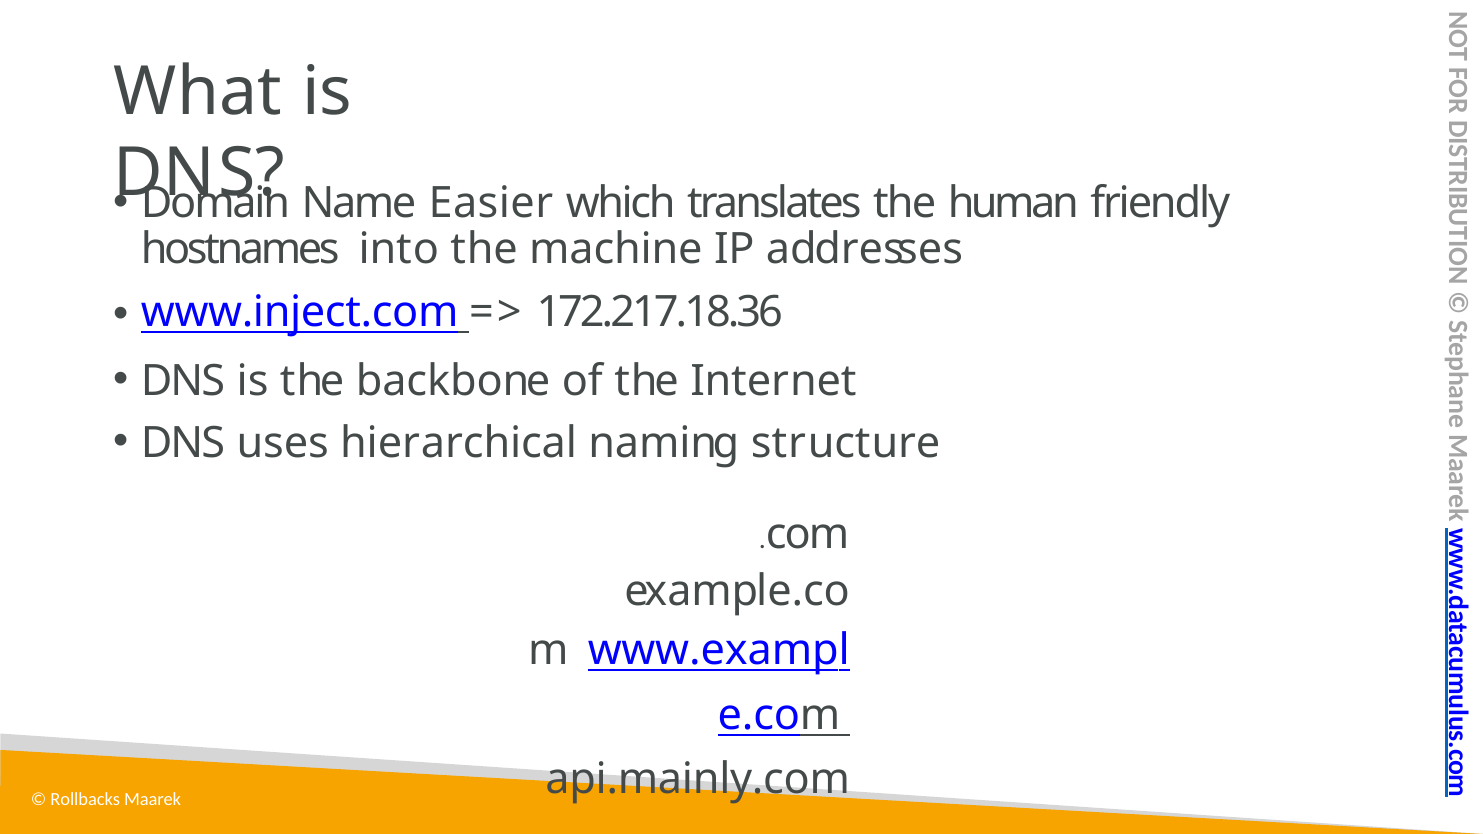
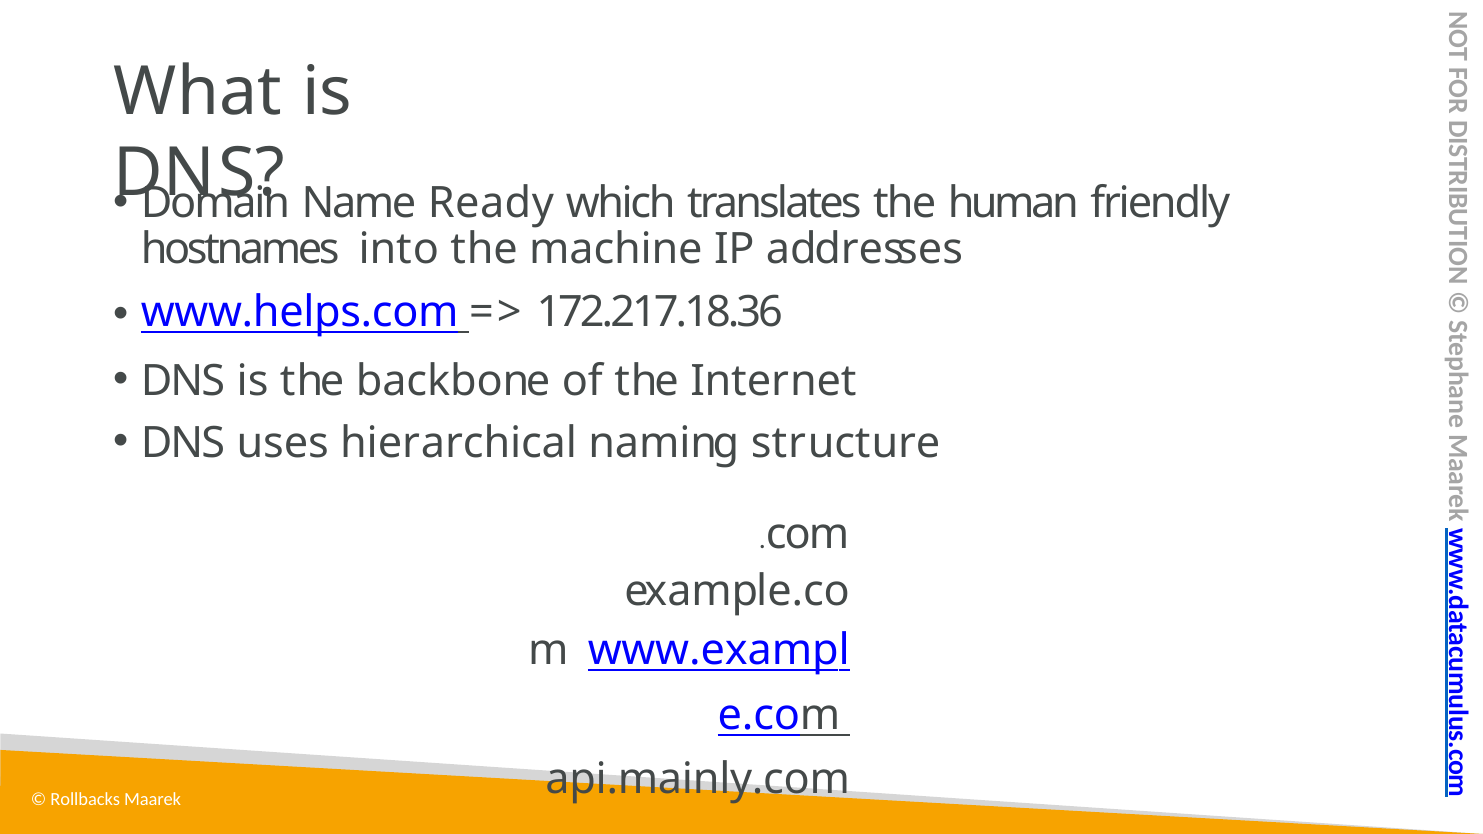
Easier: Easier -> Ready
www.inject.com: www.inject.com -> www.helps.com
